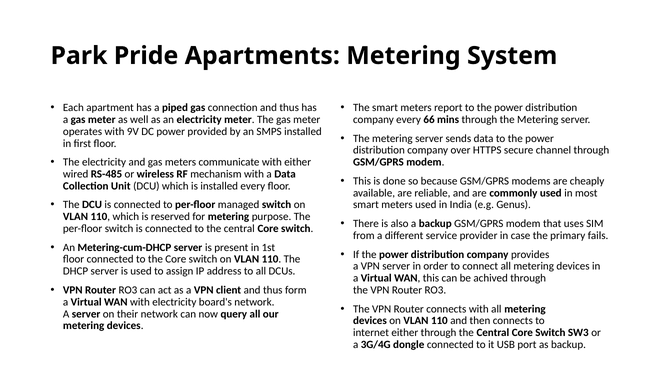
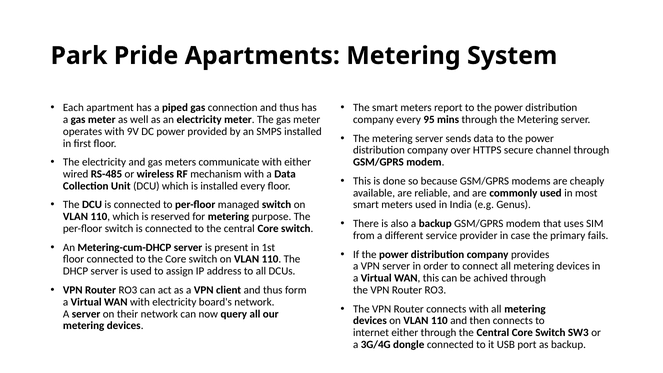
66: 66 -> 95
